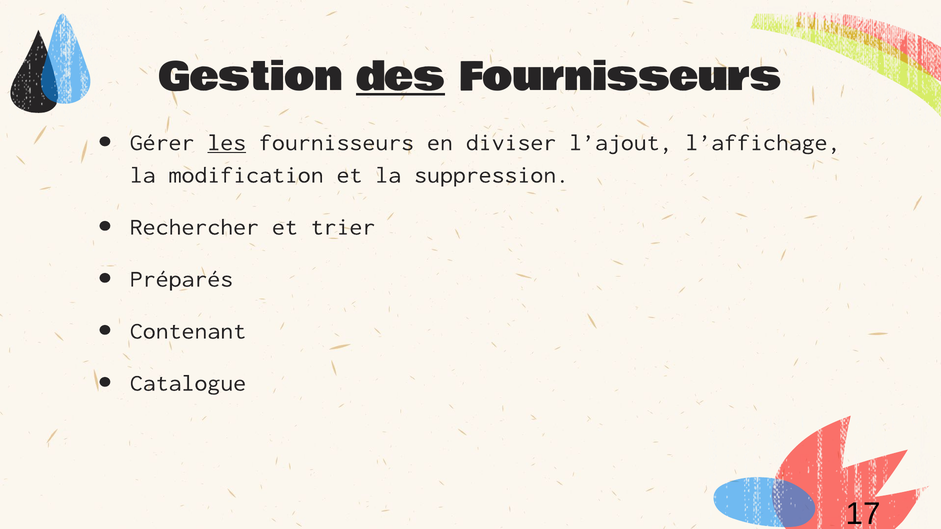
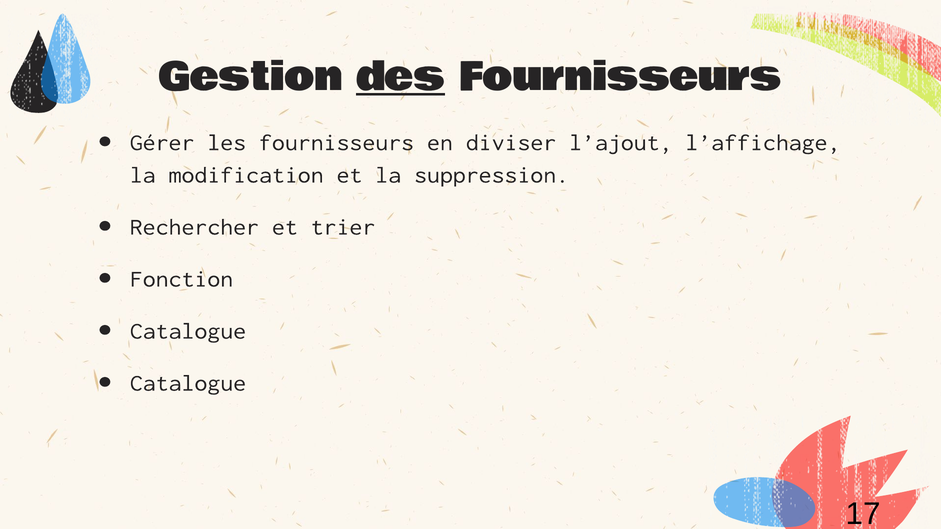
les underline: present -> none
Préparés: Préparés -> Fonction
Contenant at (188, 331): Contenant -> Catalogue
